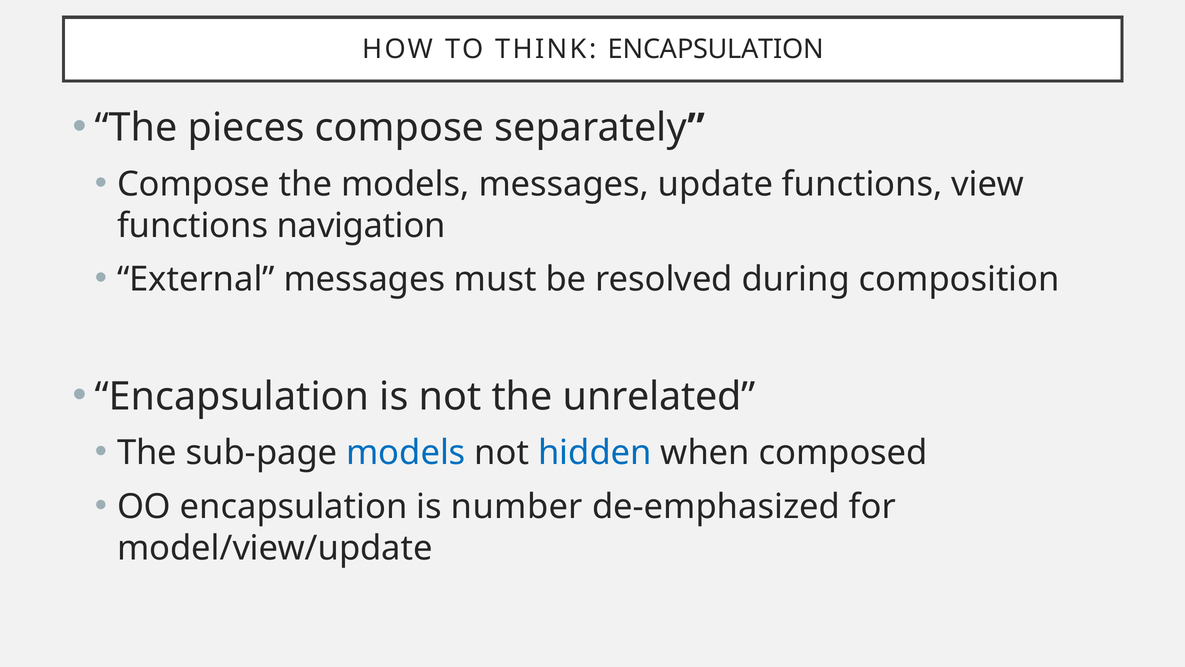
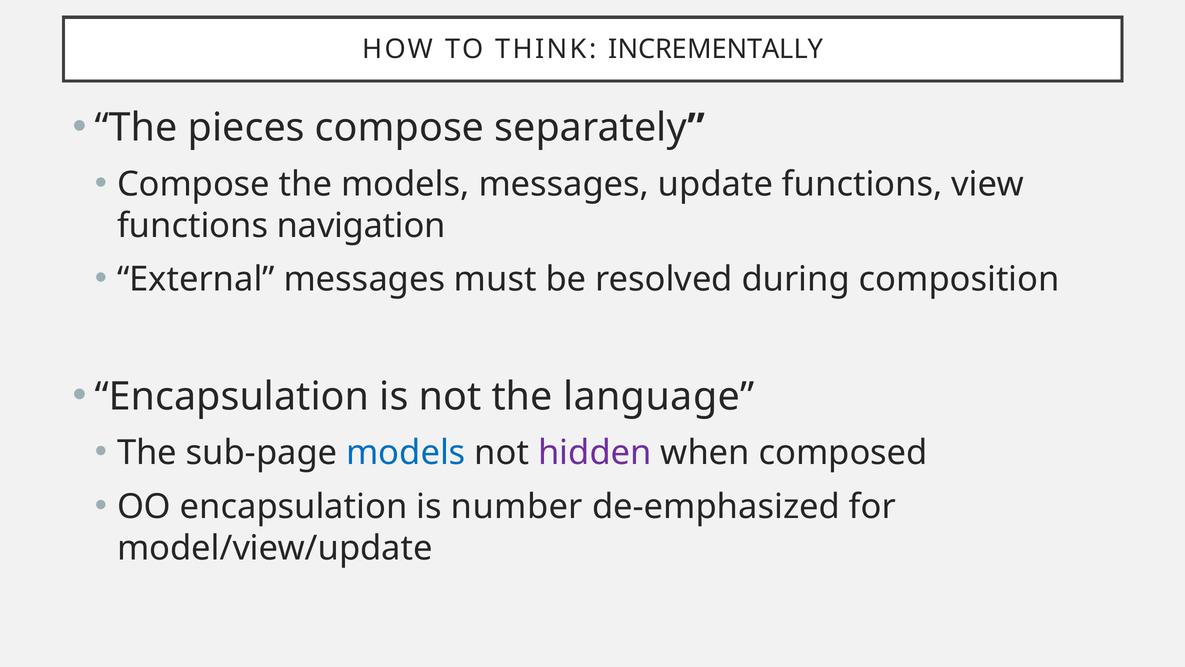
THINK ENCAPSULATION: ENCAPSULATION -> INCREMENTALLY
unrelated: unrelated -> language
hidden colour: blue -> purple
